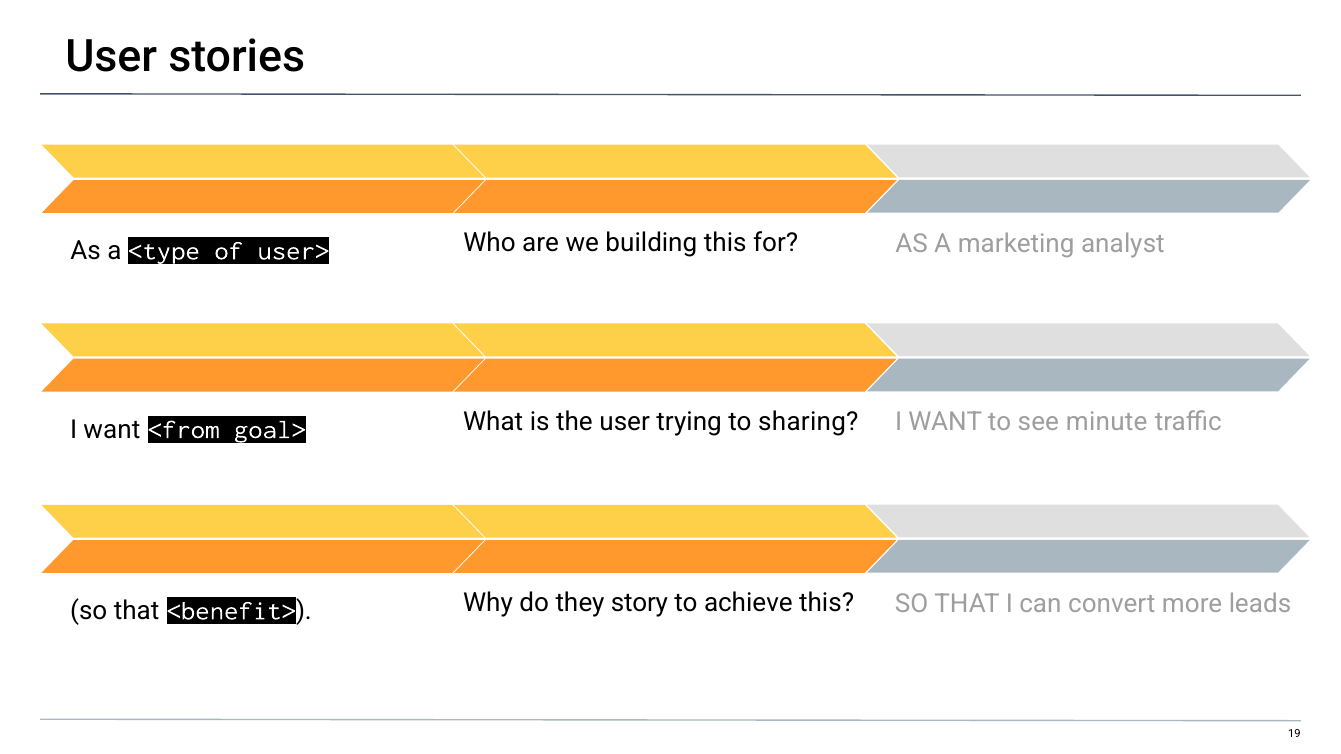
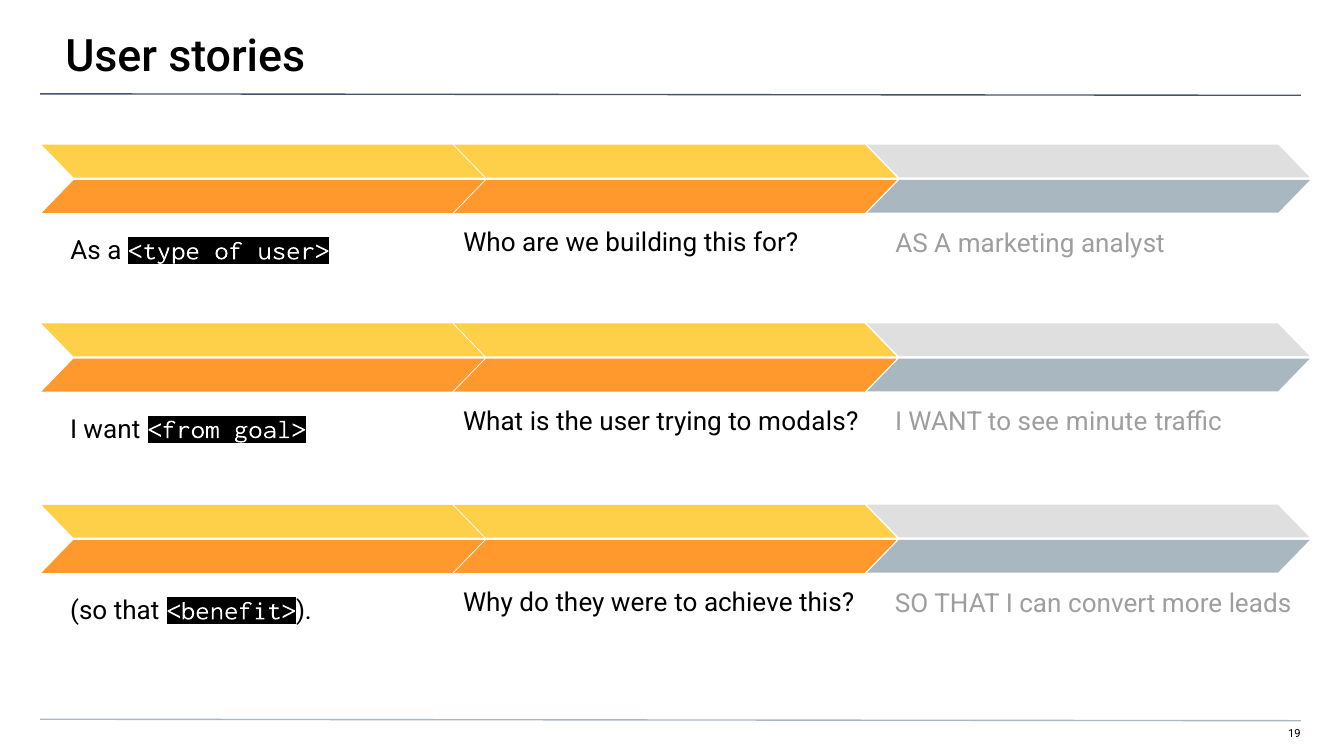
sharing: sharing -> modals
story: story -> were
